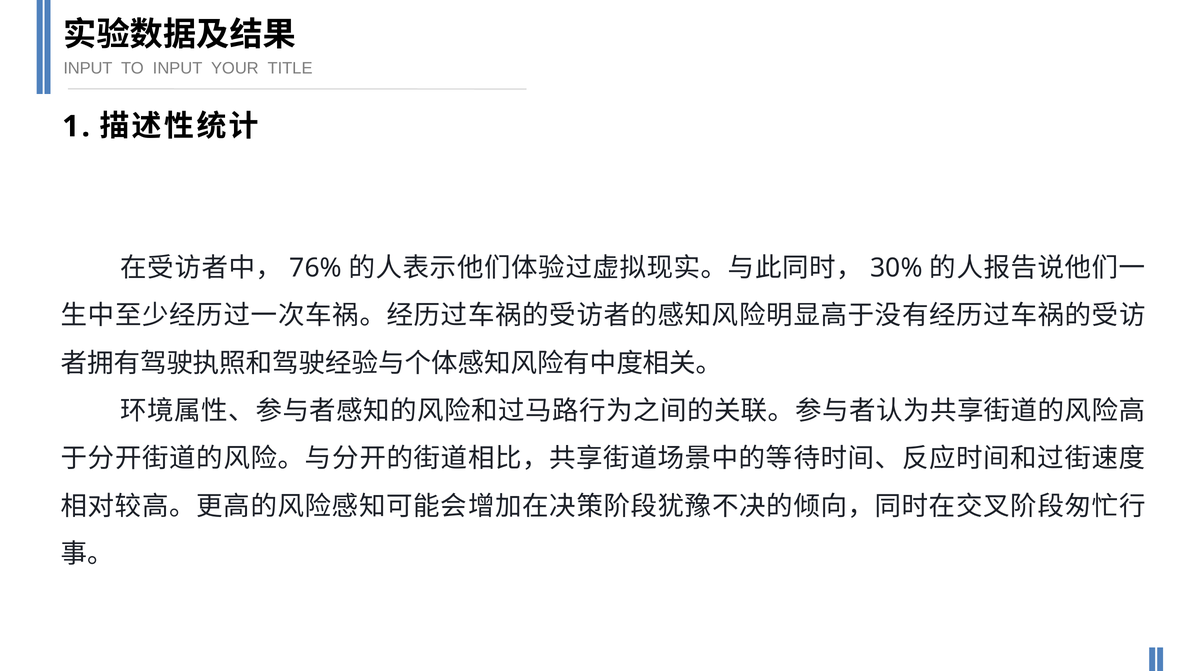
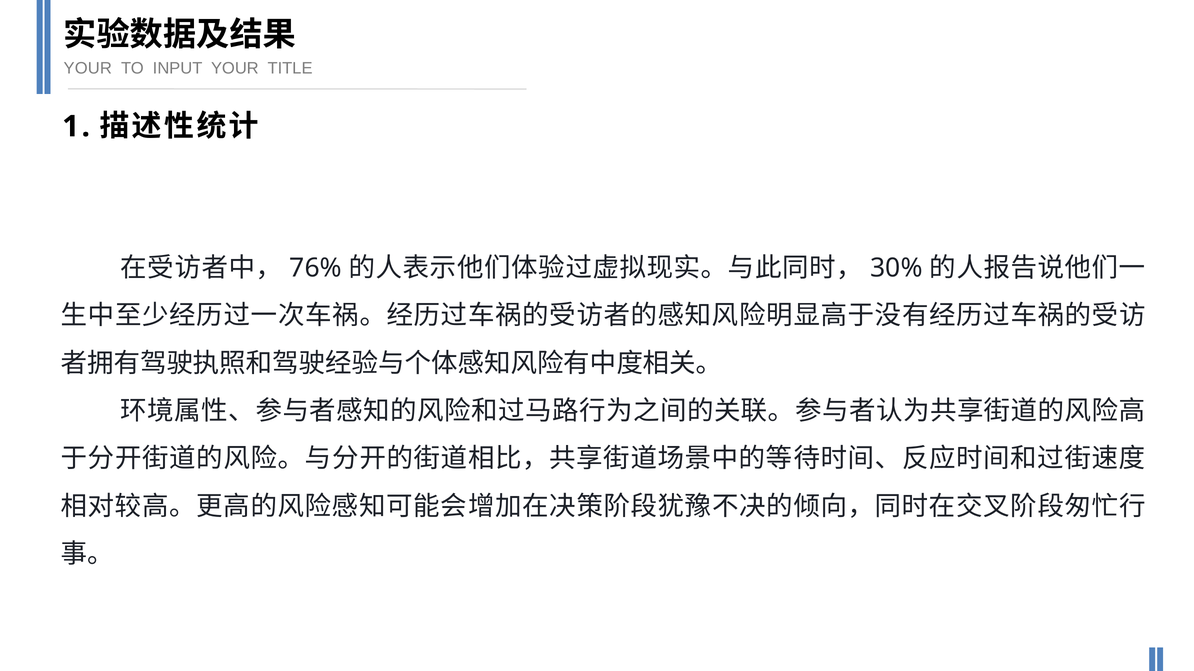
INPUT at (88, 68): INPUT -> YOUR
